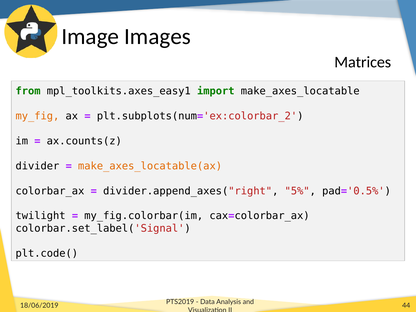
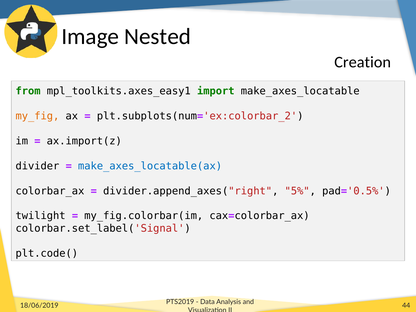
Images: Images -> Nested
Matrices: Matrices -> Creation
ax.counts(z: ax.counts(z -> ax.import(z
make_axes_locatable(ax colour: orange -> blue
